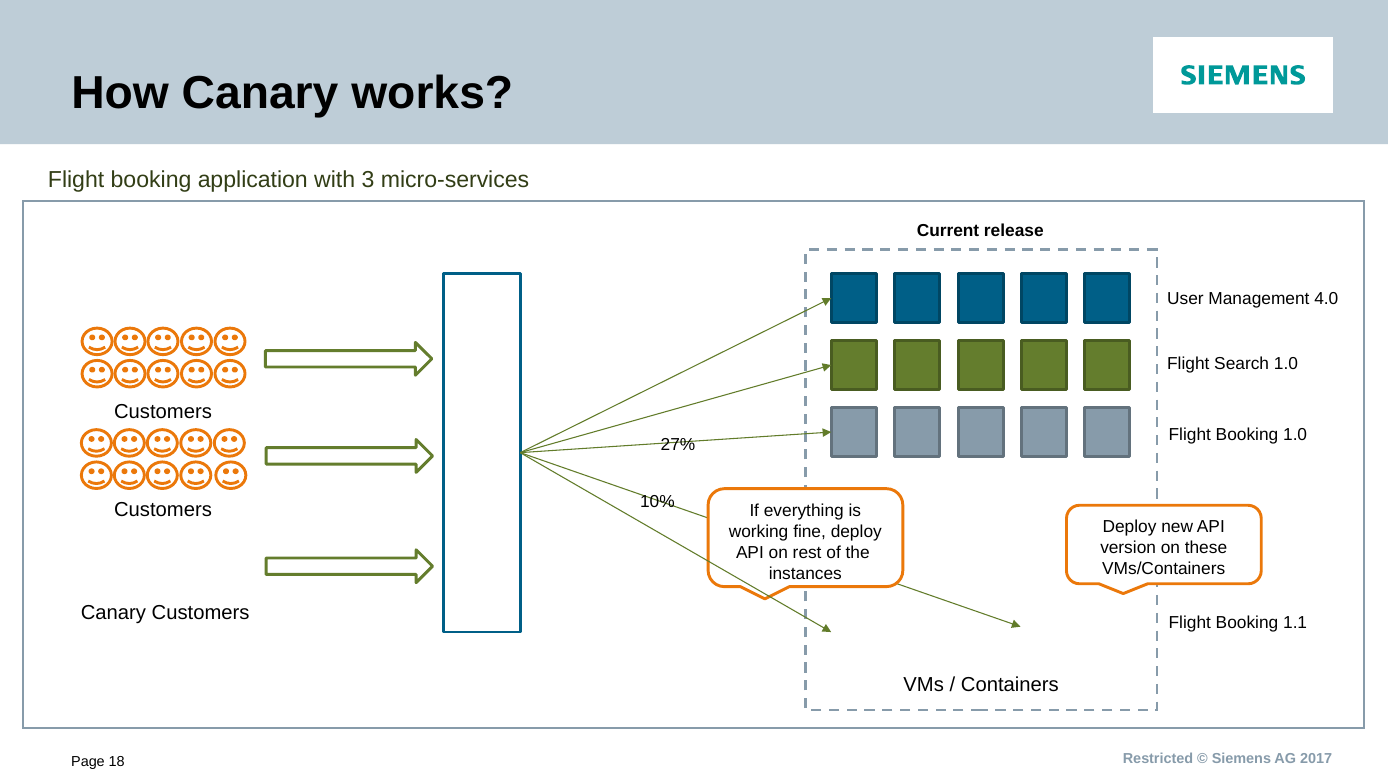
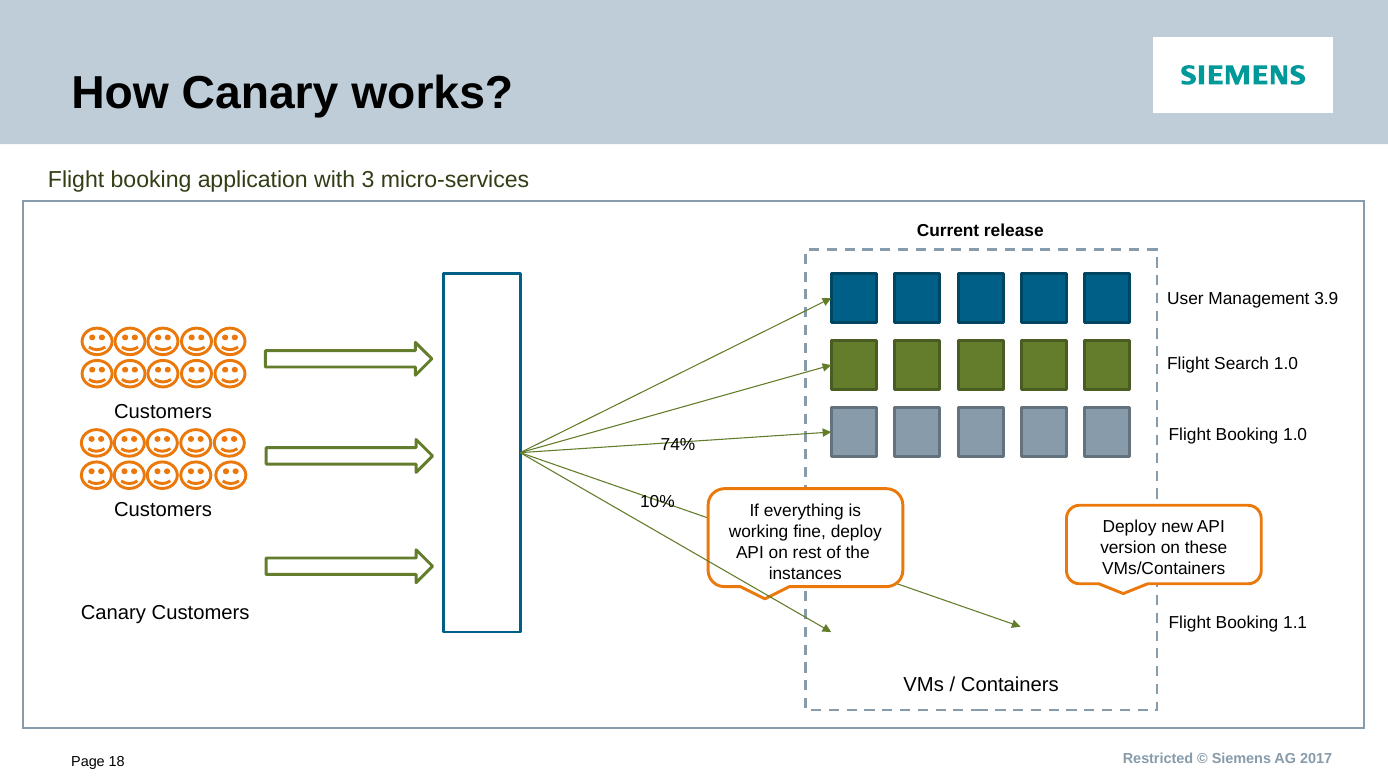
4.0: 4.0 -> 3.9
27%: 27% -> 74%
